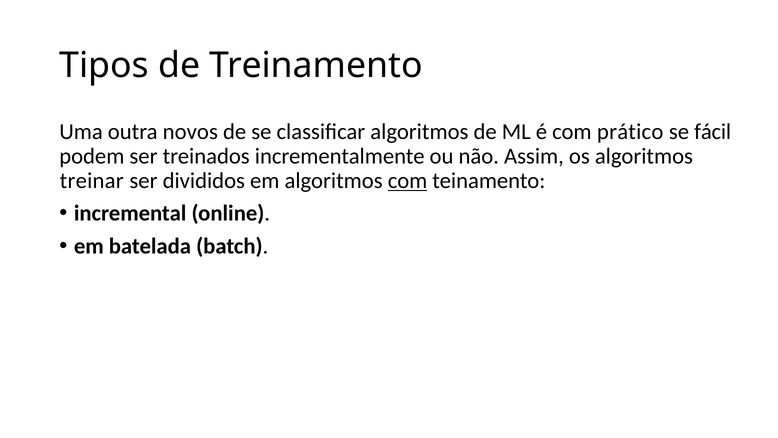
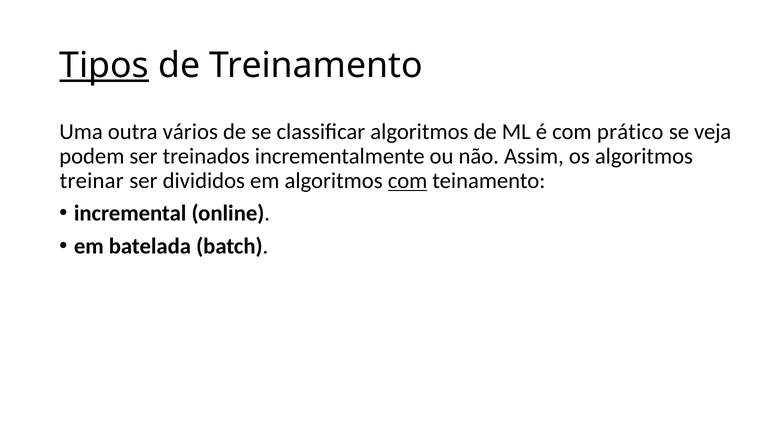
Tipos underline: none -> present
novos: novos -> vários
fácil: fácil -> veja
